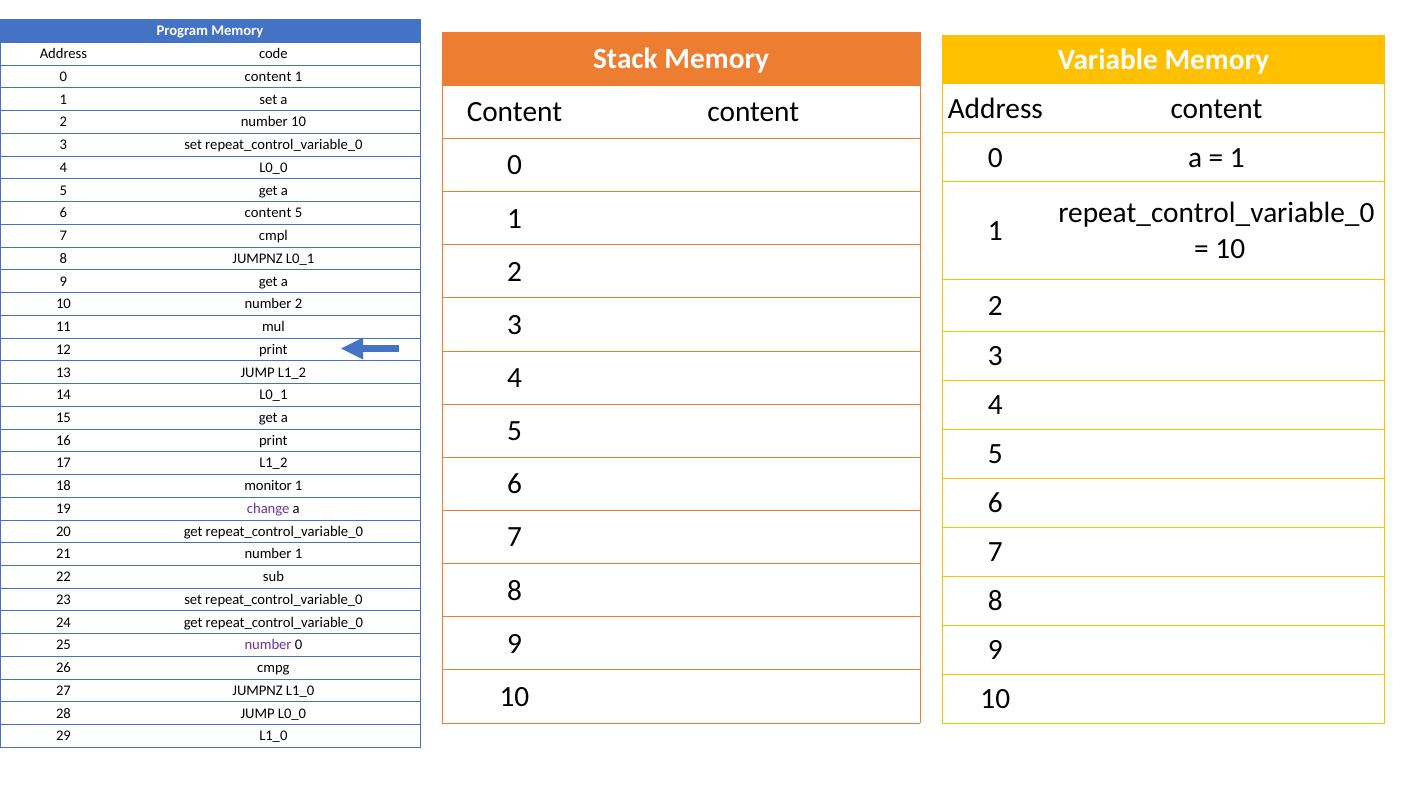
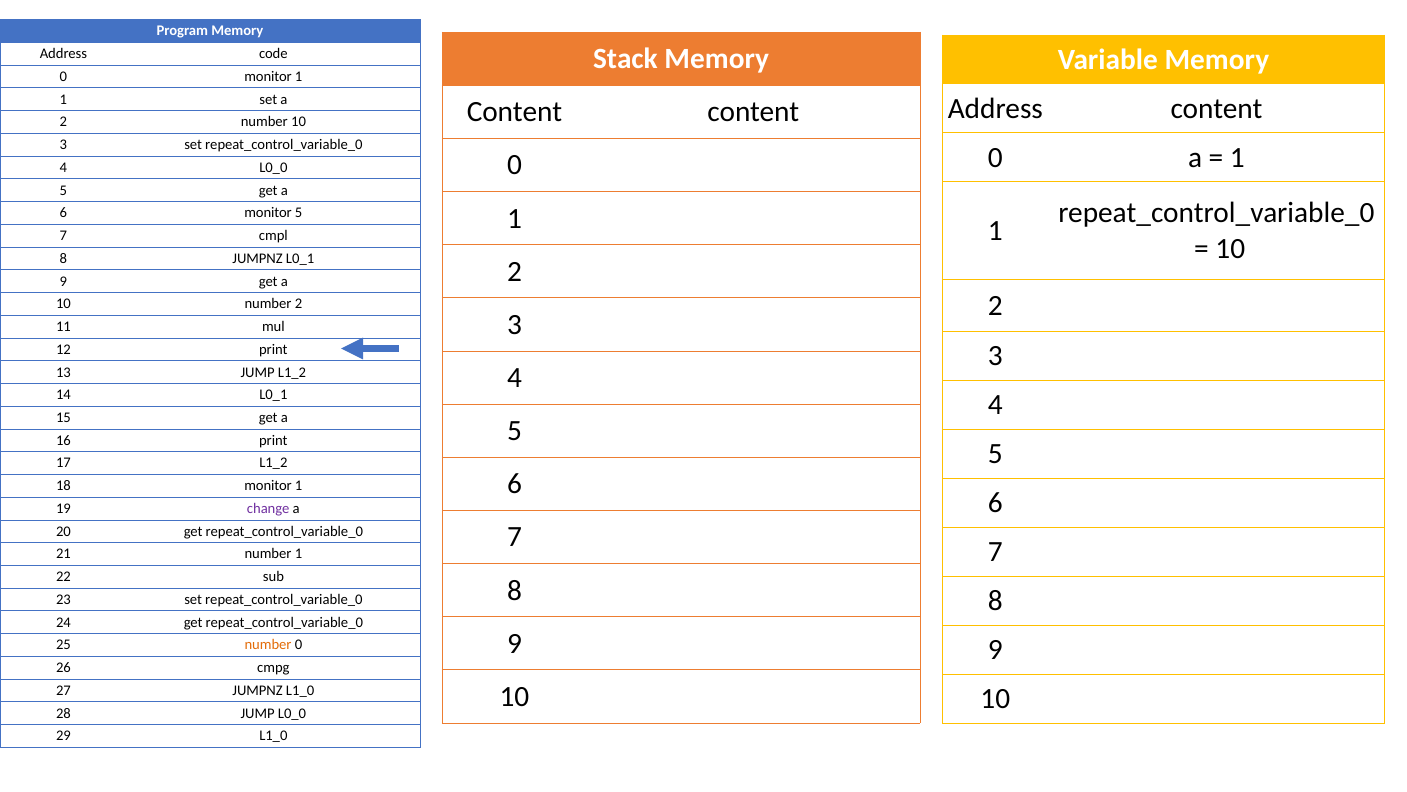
0 content: content -> monitor
6 content: content -> monitor
number at (268, 645) colour: purple -> orange
